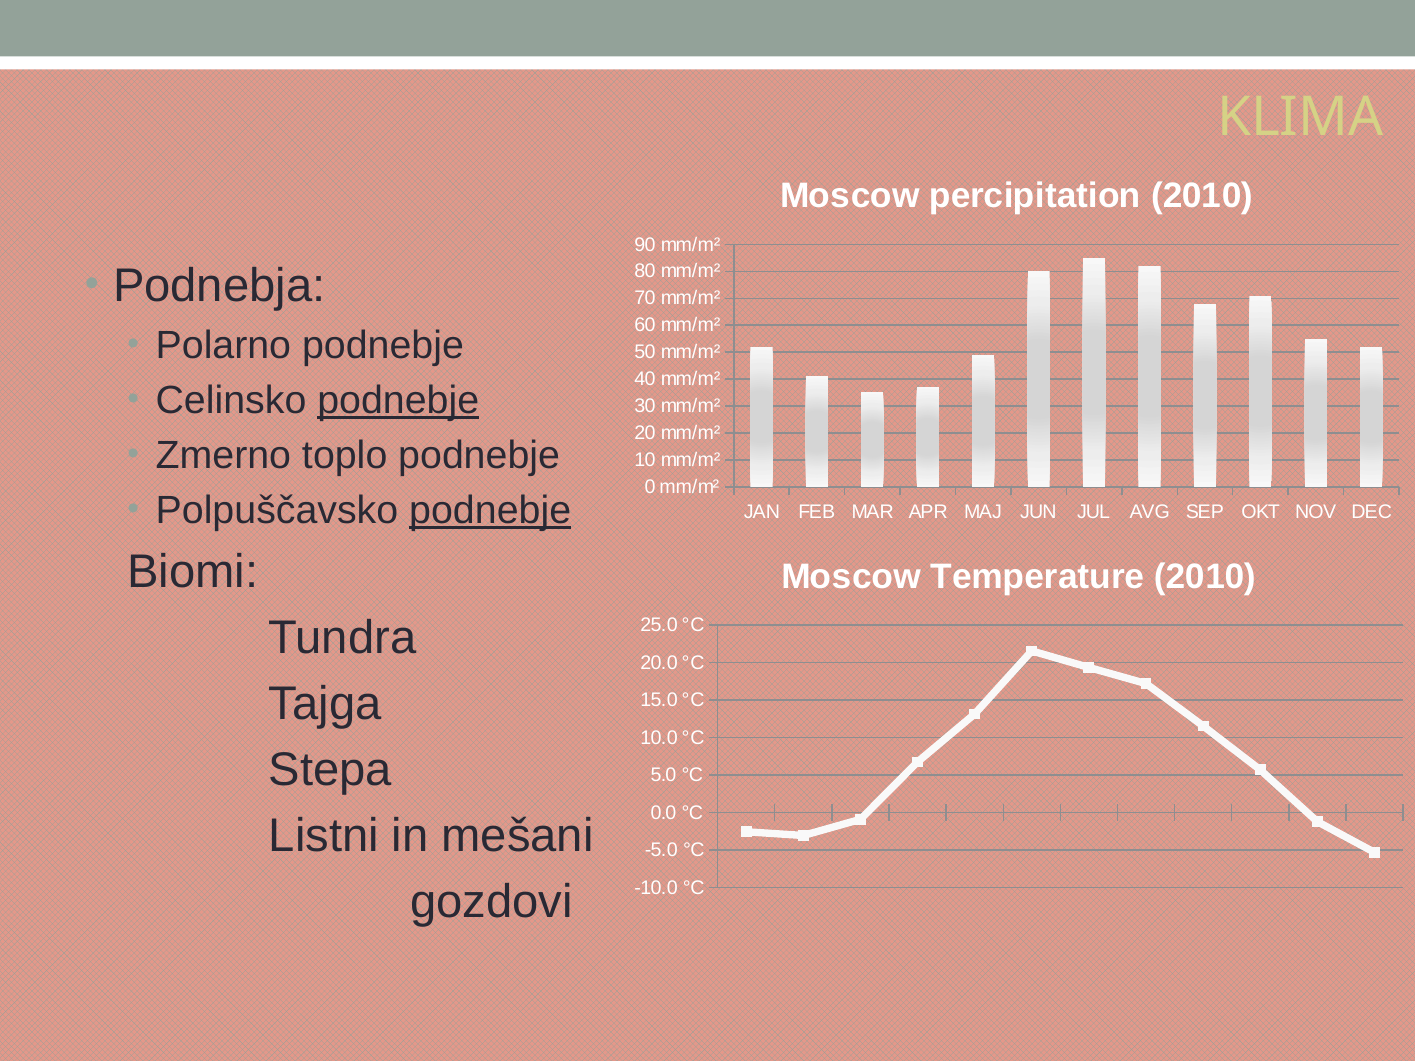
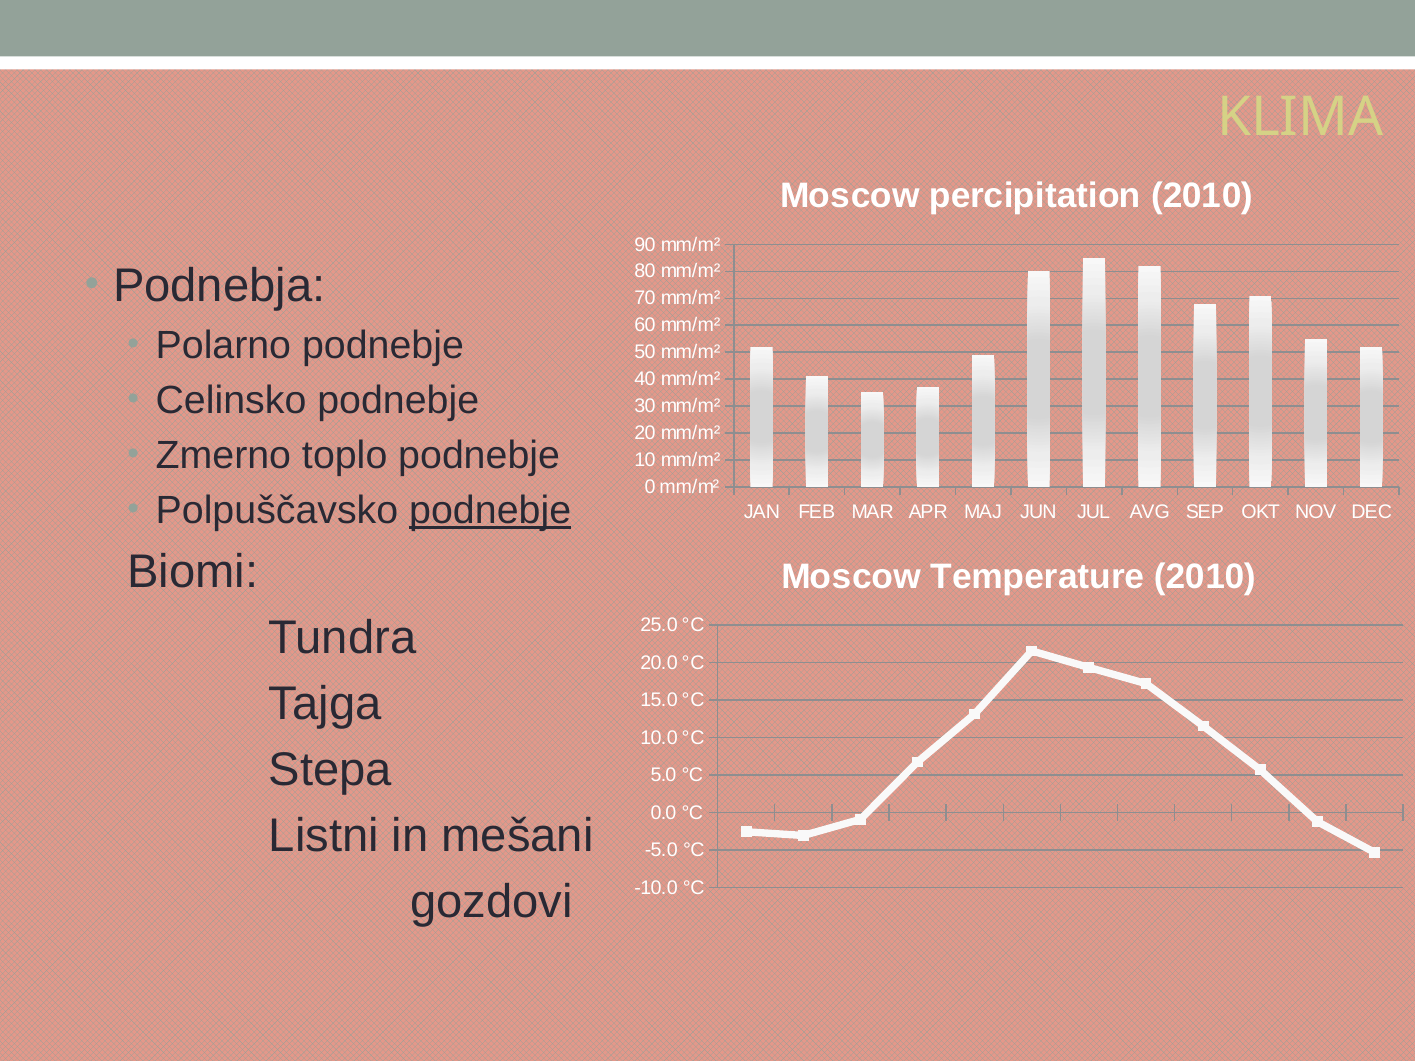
podnebje at (398, 401) underline: present -> none
